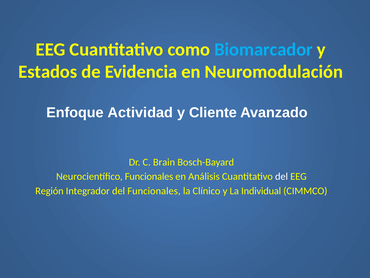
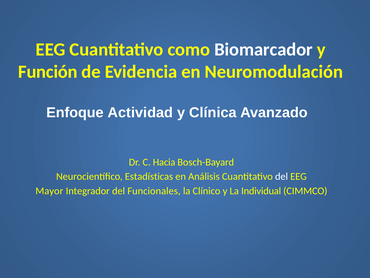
Biomarcador colour: light blue -> white
Estados: Estados -> Función
Cliente: Cliente -> Clínica
Brain: Brain -> Hacia
Neurocientífico Funcionales: Funcionales -> Estadísticas
Región: Región -> Mayor
